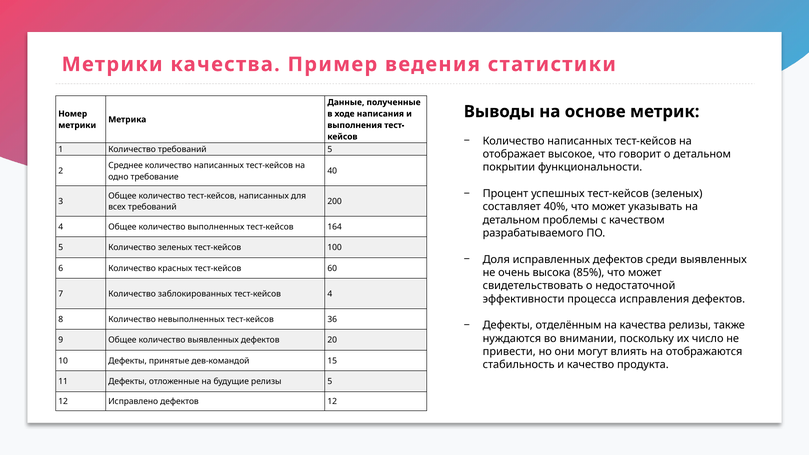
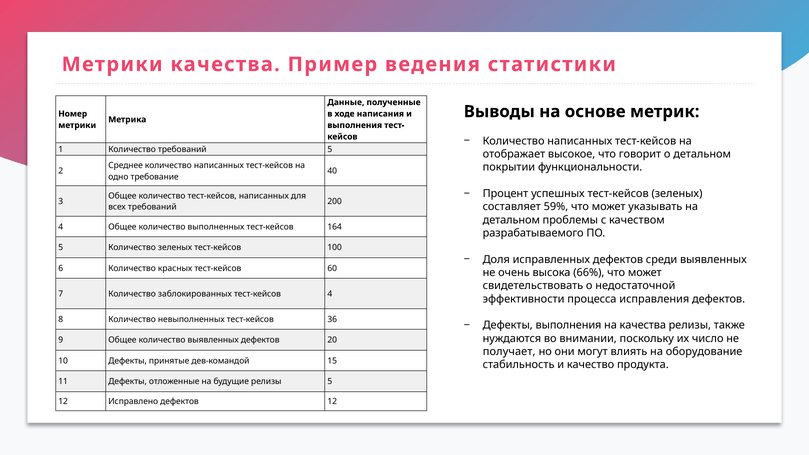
40%: 40% -> 59%
85%: 85% -> 66%
Дефекты отделённым: отделённым -> выполнения
привести: привести -> получает
отображаются: отображаются -> оборудование
